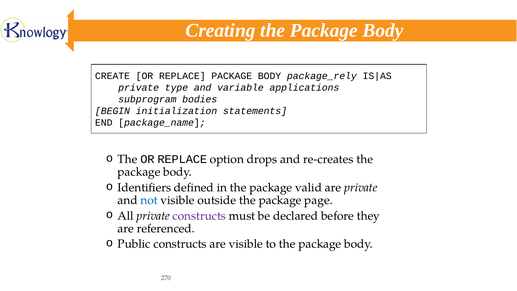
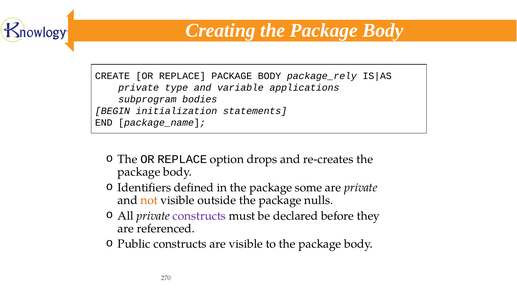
valid: valid -> some
not colour: blue -> orange
page: page -> nulls
